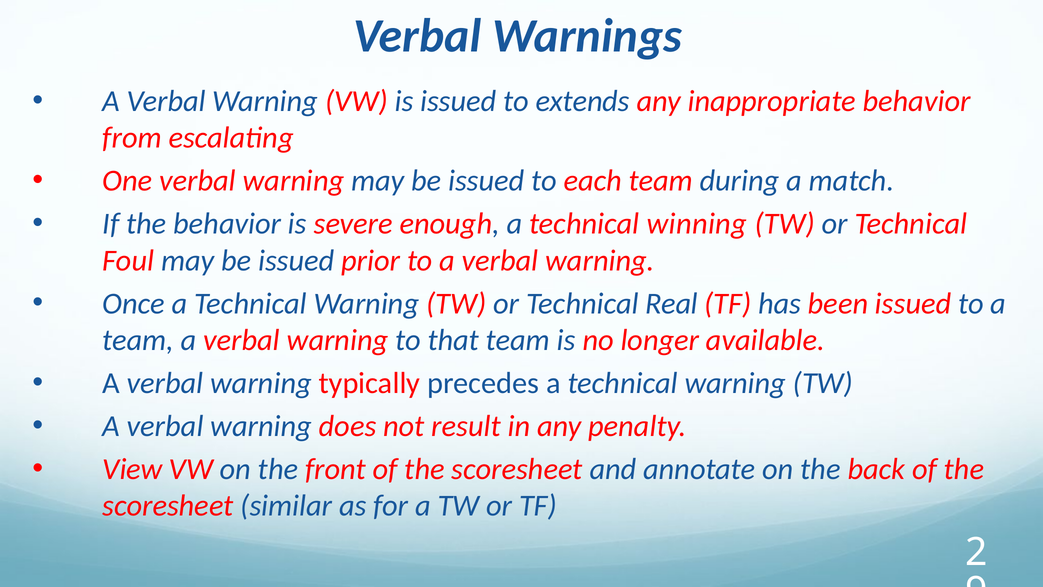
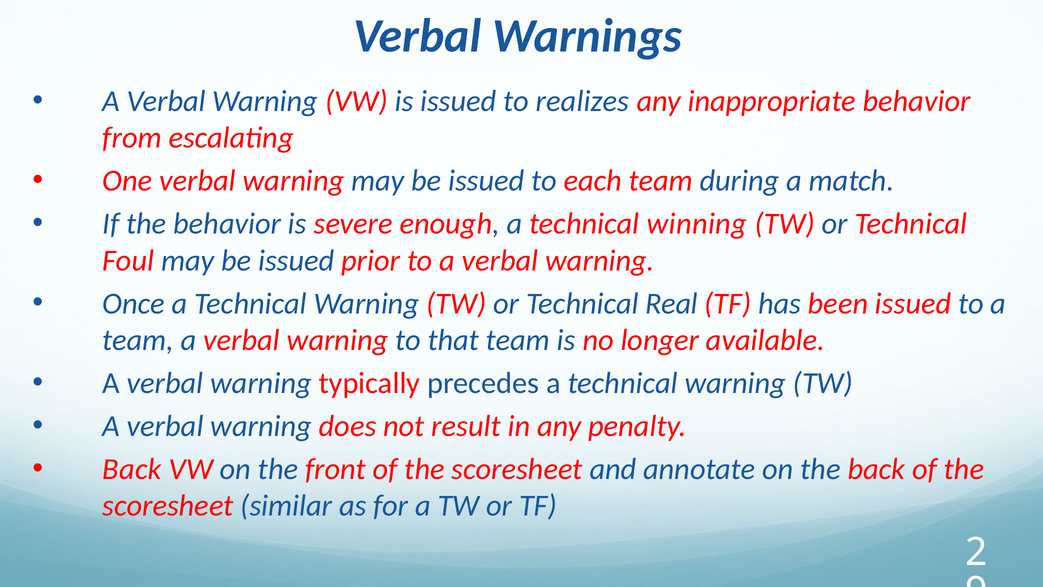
extends: extends -> realizes
View at (132, 469): View -> Back
